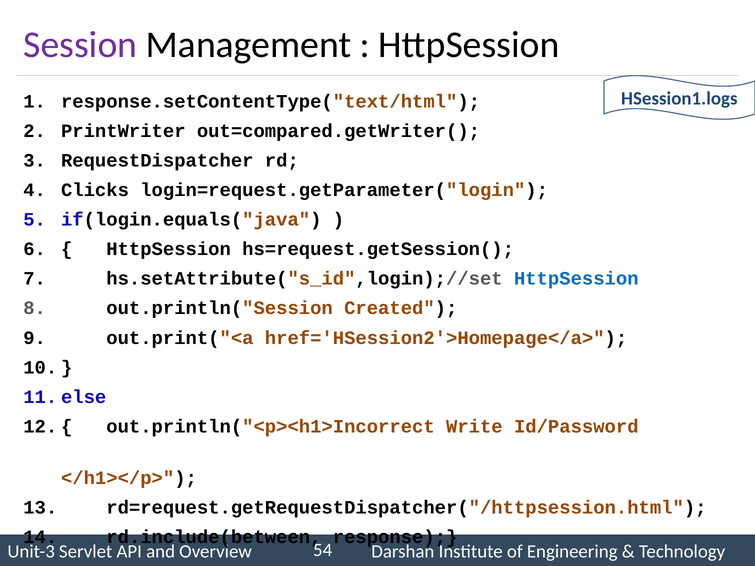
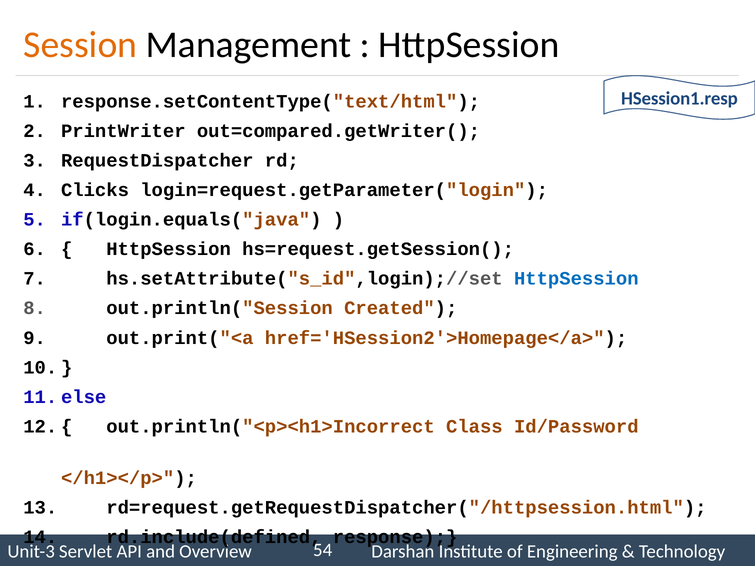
Session colour: purple -> orange
HSession1.logs: HSession1.logs -> HSession1.resp
Write: Write -> Class
rd.include(between: rd.include(between -> rd.include(defined
